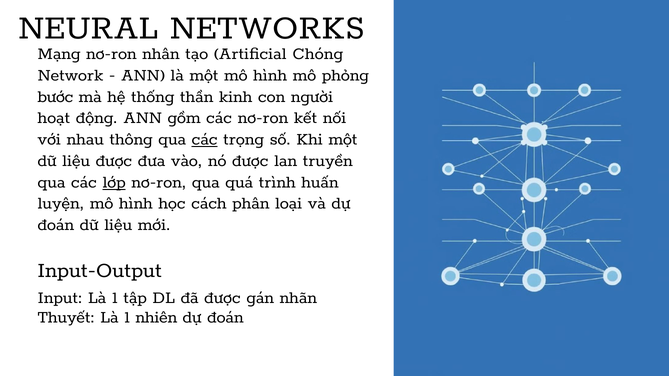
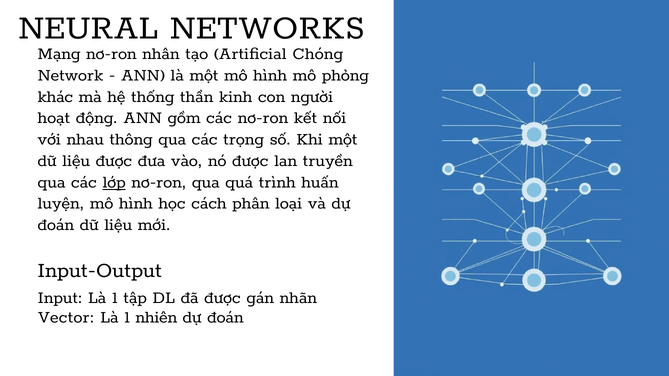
bước: bước -> khác
các at (205, 139) underline: present -> none
Thuyết: Thuyết -> Vector
